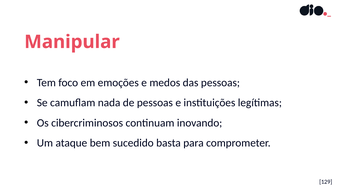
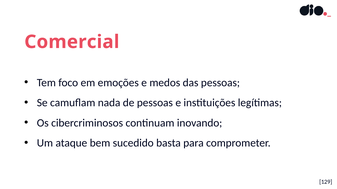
Manipular: Manipular -> Comercial
